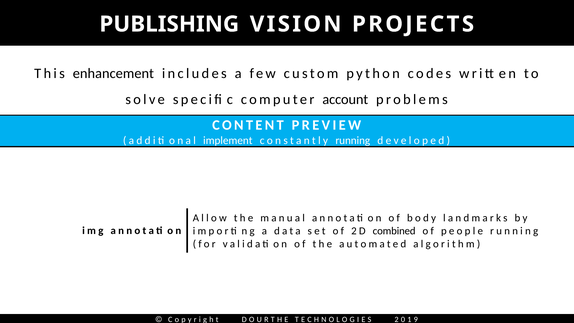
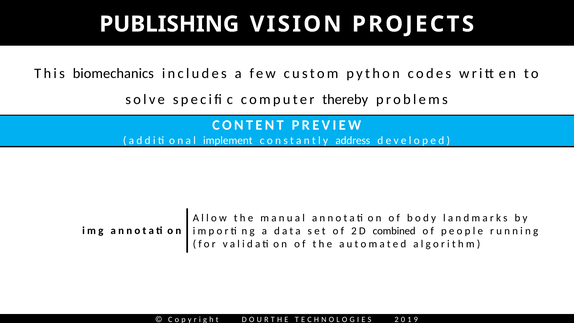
enhancement: enhancement -> biomechanics
account: account -> thereby
constantly running: running -> address
